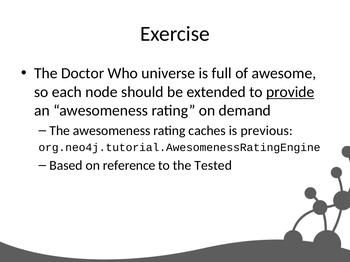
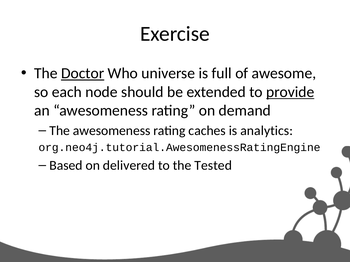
Doctor underline: none -> present
previous: previous -> analytics
reference: reference -> delivered
